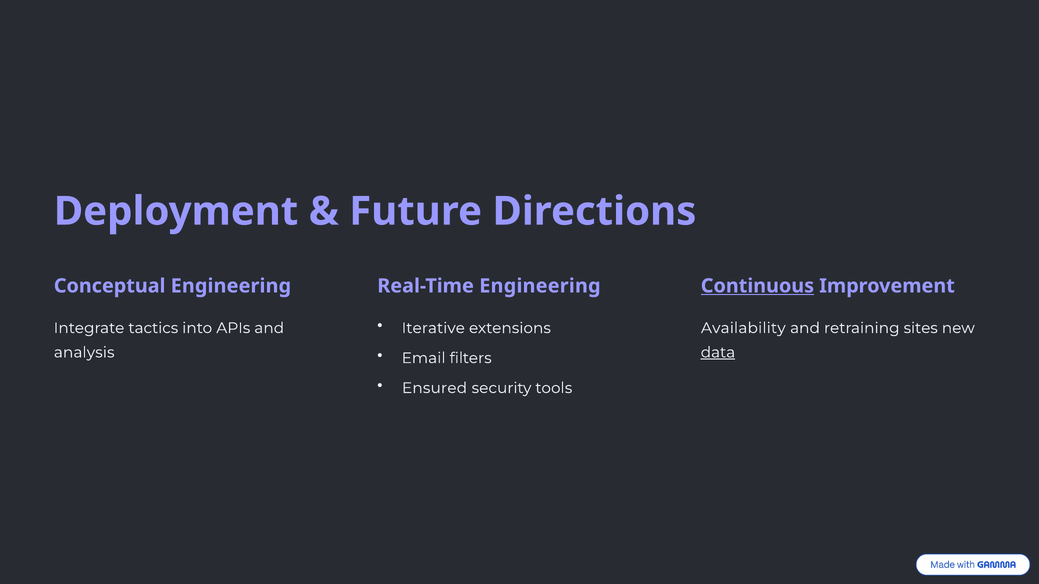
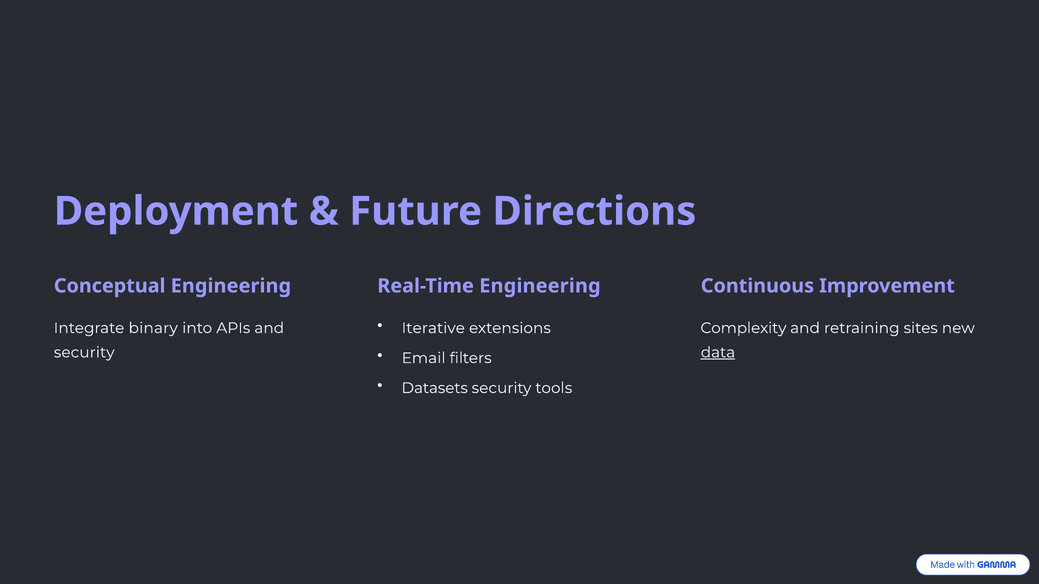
Continuous underline: present -> none
tactics: tactics -> binary
Availability: Availability -> Complexity
analysis at (84, 353): analysis -> security
Ensured: Ensured -> Datasets
